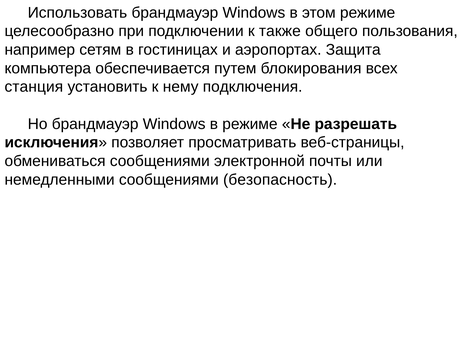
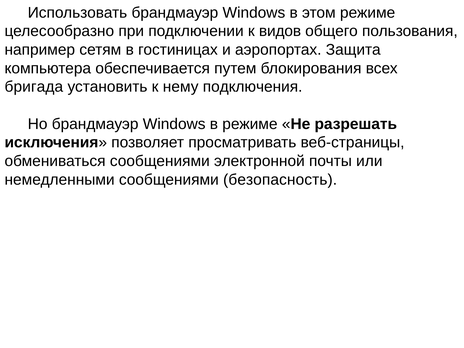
также: также -> видов
станция: станция -> бригада
